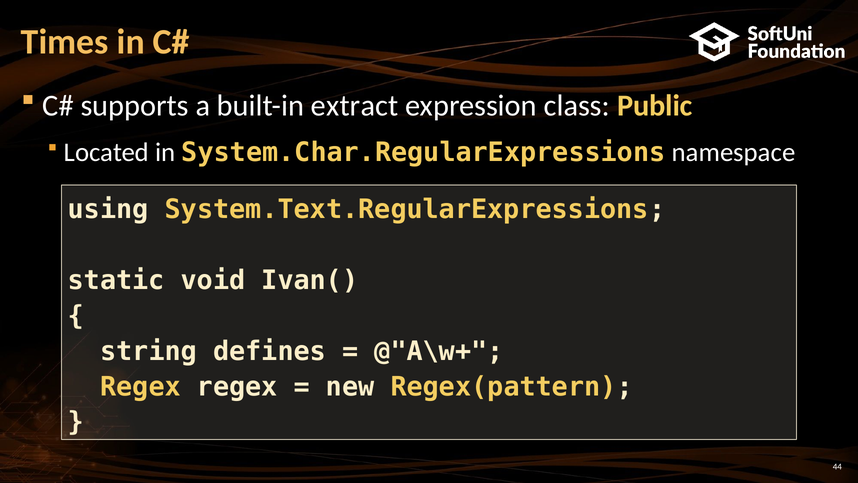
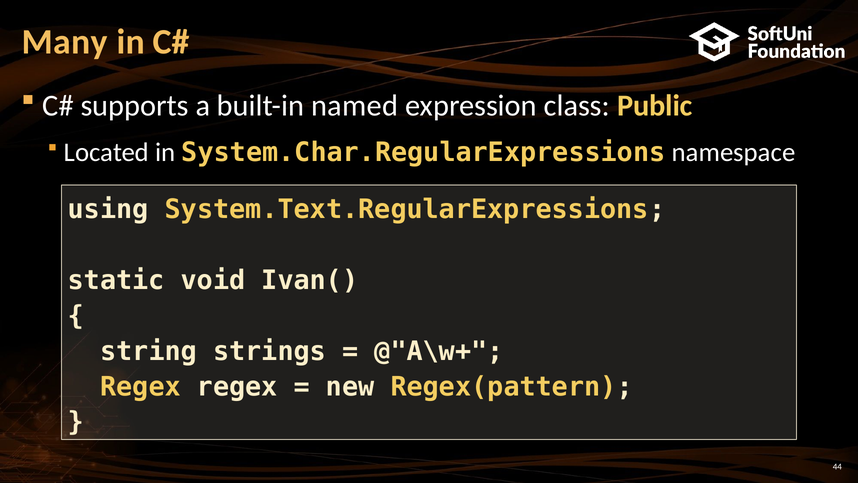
Times: Times -> Many
extract: extract -> named
defines: defines -> strings
